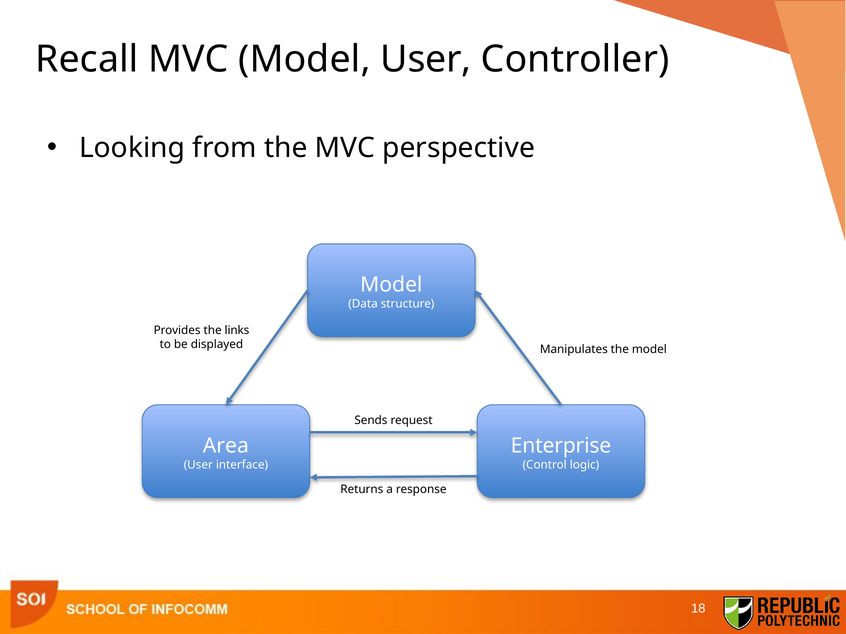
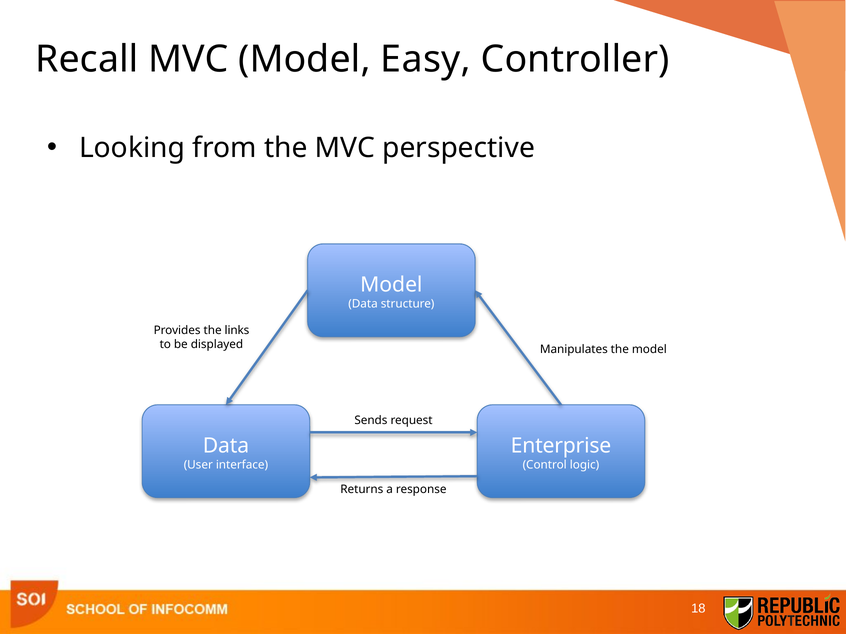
Model User: User -> Easy
Area at (226, 446): Area -> Data
